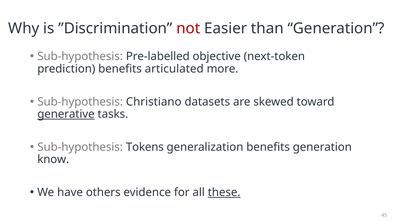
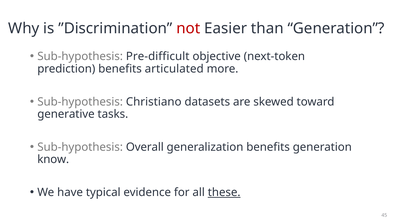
Pre-labelled: Pre-labelled -> Pre-difficult
generative underline: present -> none
Tokens: Tokens -> Overall
others: others -> typical
